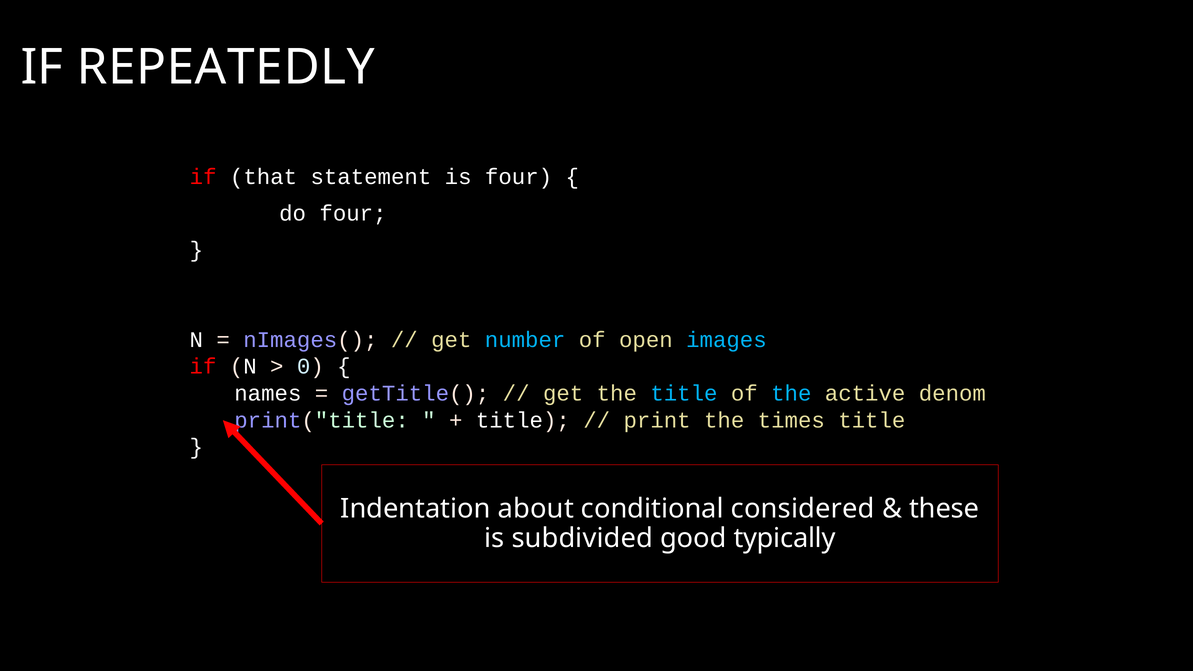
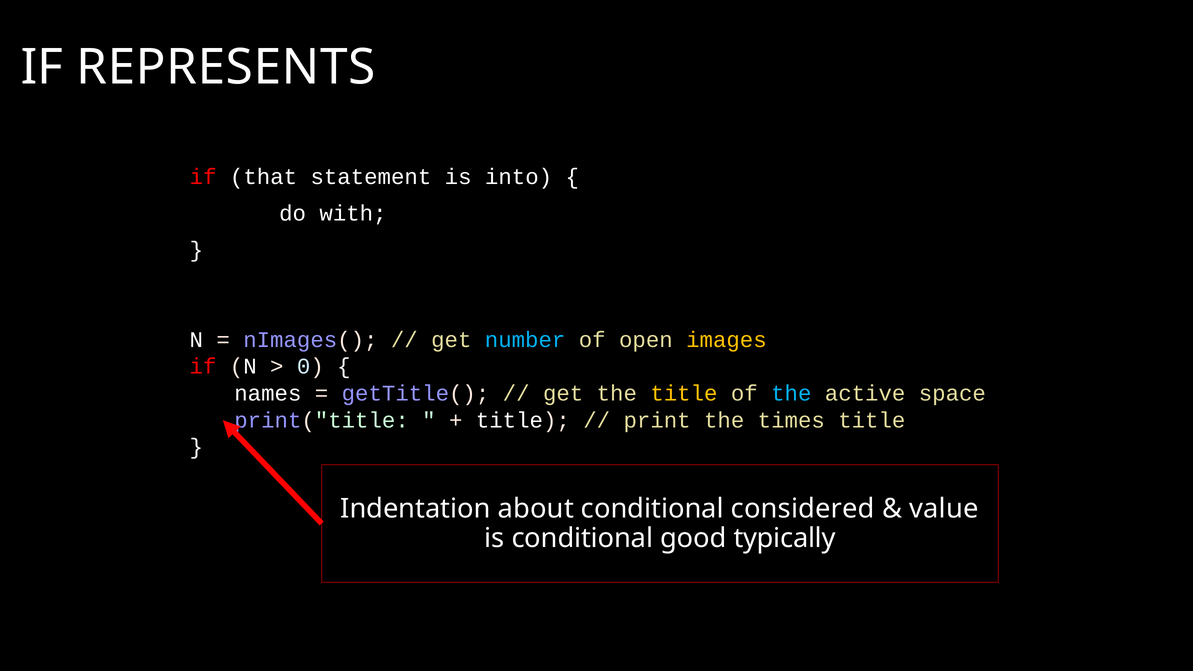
REPEATEDLY: REPEATEDLY -> REPRESENTS
is four: four -> into
do four: four -> with
images colour: light blue -> yellow
title at (684, 393) colour: light blue -> yellow
denom: denom -> space
these: these -> value
is subdivided: subdivided -> conditional
